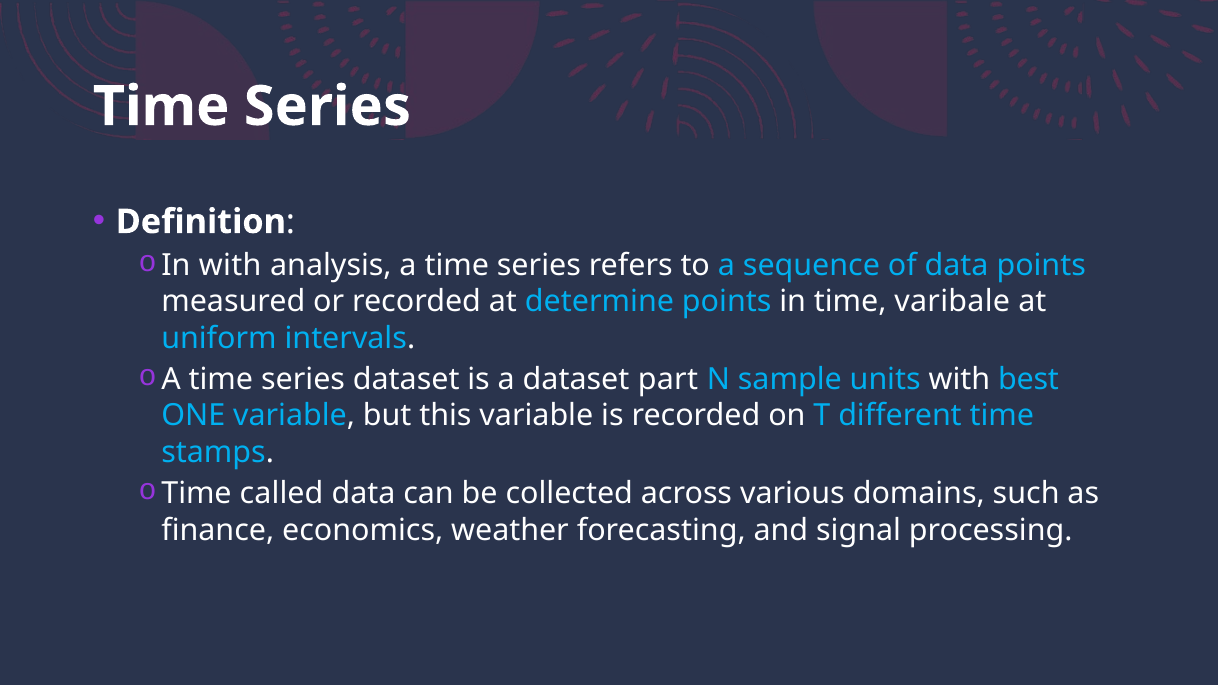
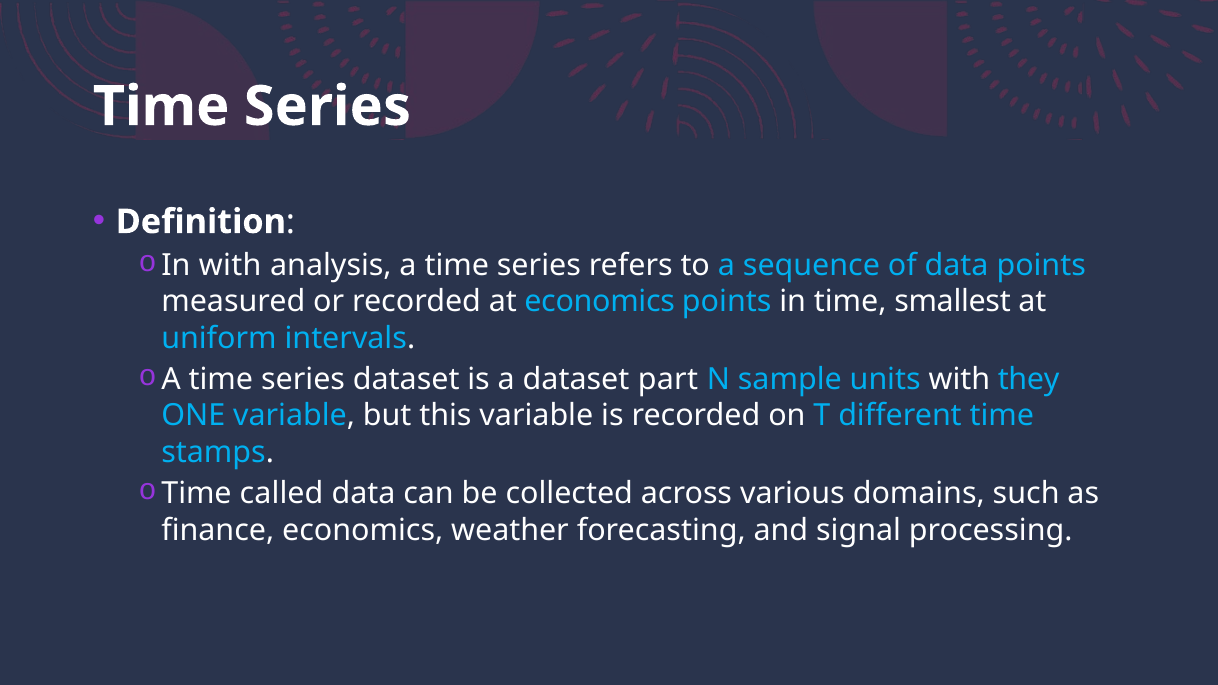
at determine: determine -> economics
varibale: varibale -> smallest
best: best -> they
